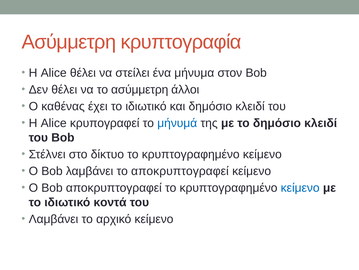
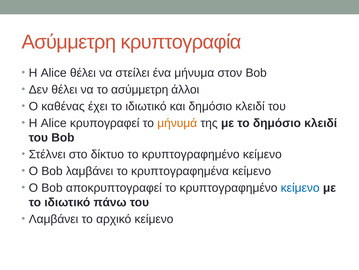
μήνυμά colour: blue -> orange
το αποκρυπτογραφεί: αποκρυπτογραφεί -> κρυπτογραφημένα
κοντά: κοντά -> πάνω
